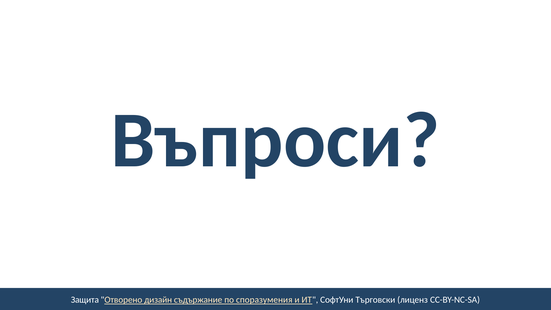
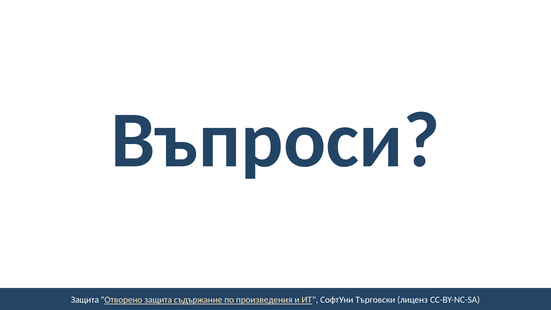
Отворено дизайн: дизайн -> защита
споразумения: споразумения -> произведения
